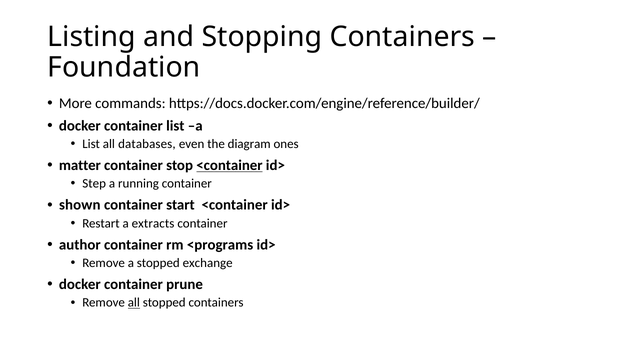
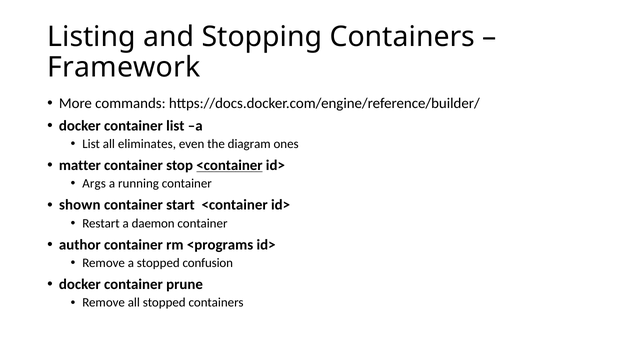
Foundation: Foundation -> Framework
databases: databases -> eliminates
Step: Step -> Args
extracts: extracts -> daemon
exchange: exchange -> confusion
all at (134, 303) underline: present -> none
